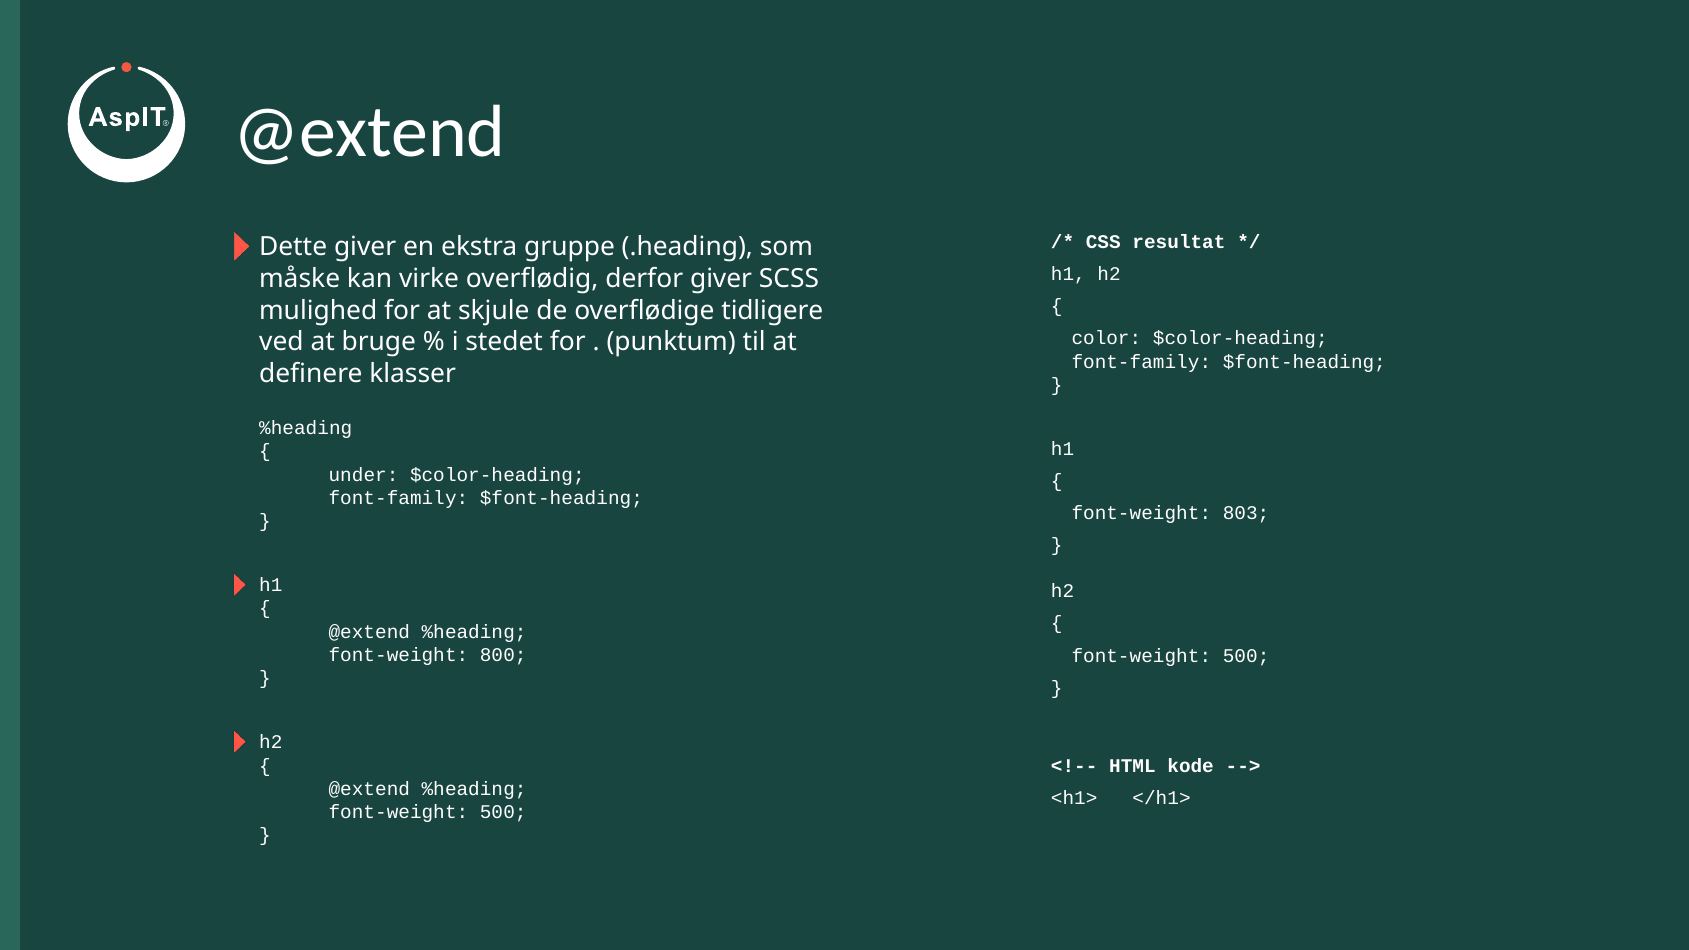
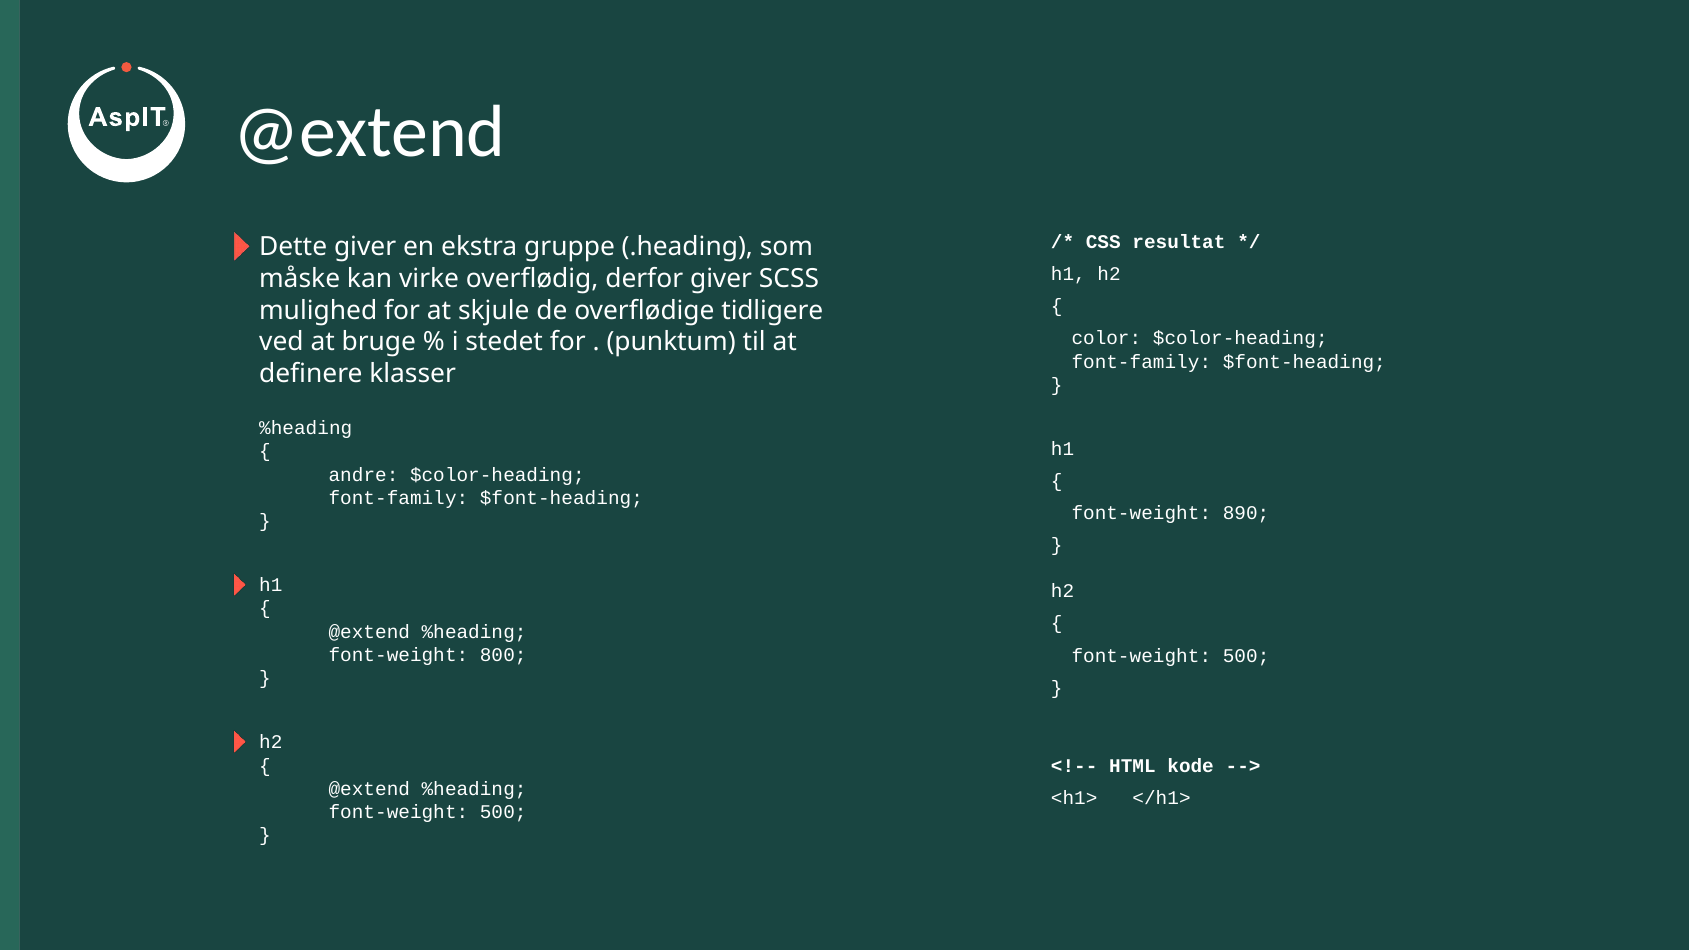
under: under -> andre
803: 803 -> 890
